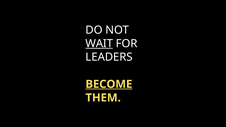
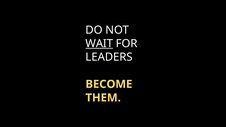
BECOME underline: present -> none
